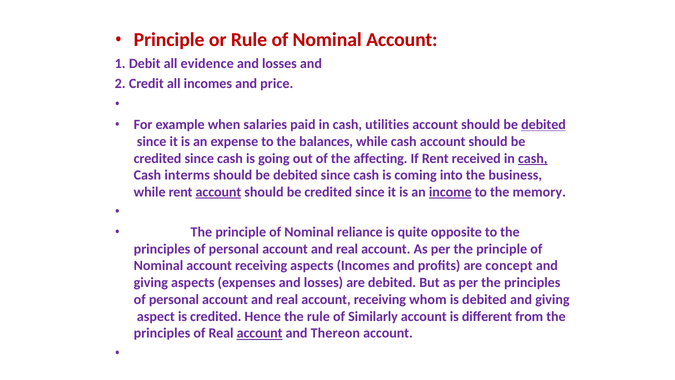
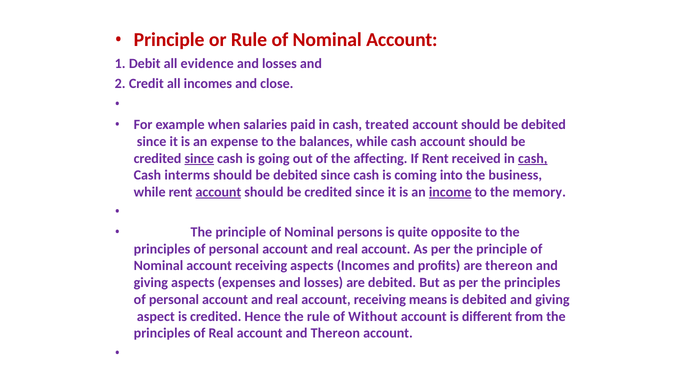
price: price -> close
utilities: utilities -> treated
debited at (543, 125) underline: present -> none
since at (199, 158) underline: none -> present
reliance: reliance -> persons
are concept: concept -> thereon
whom: whom -> means
Similarly: Similarly -> Without
account at (260, 333) underline: present -> none
